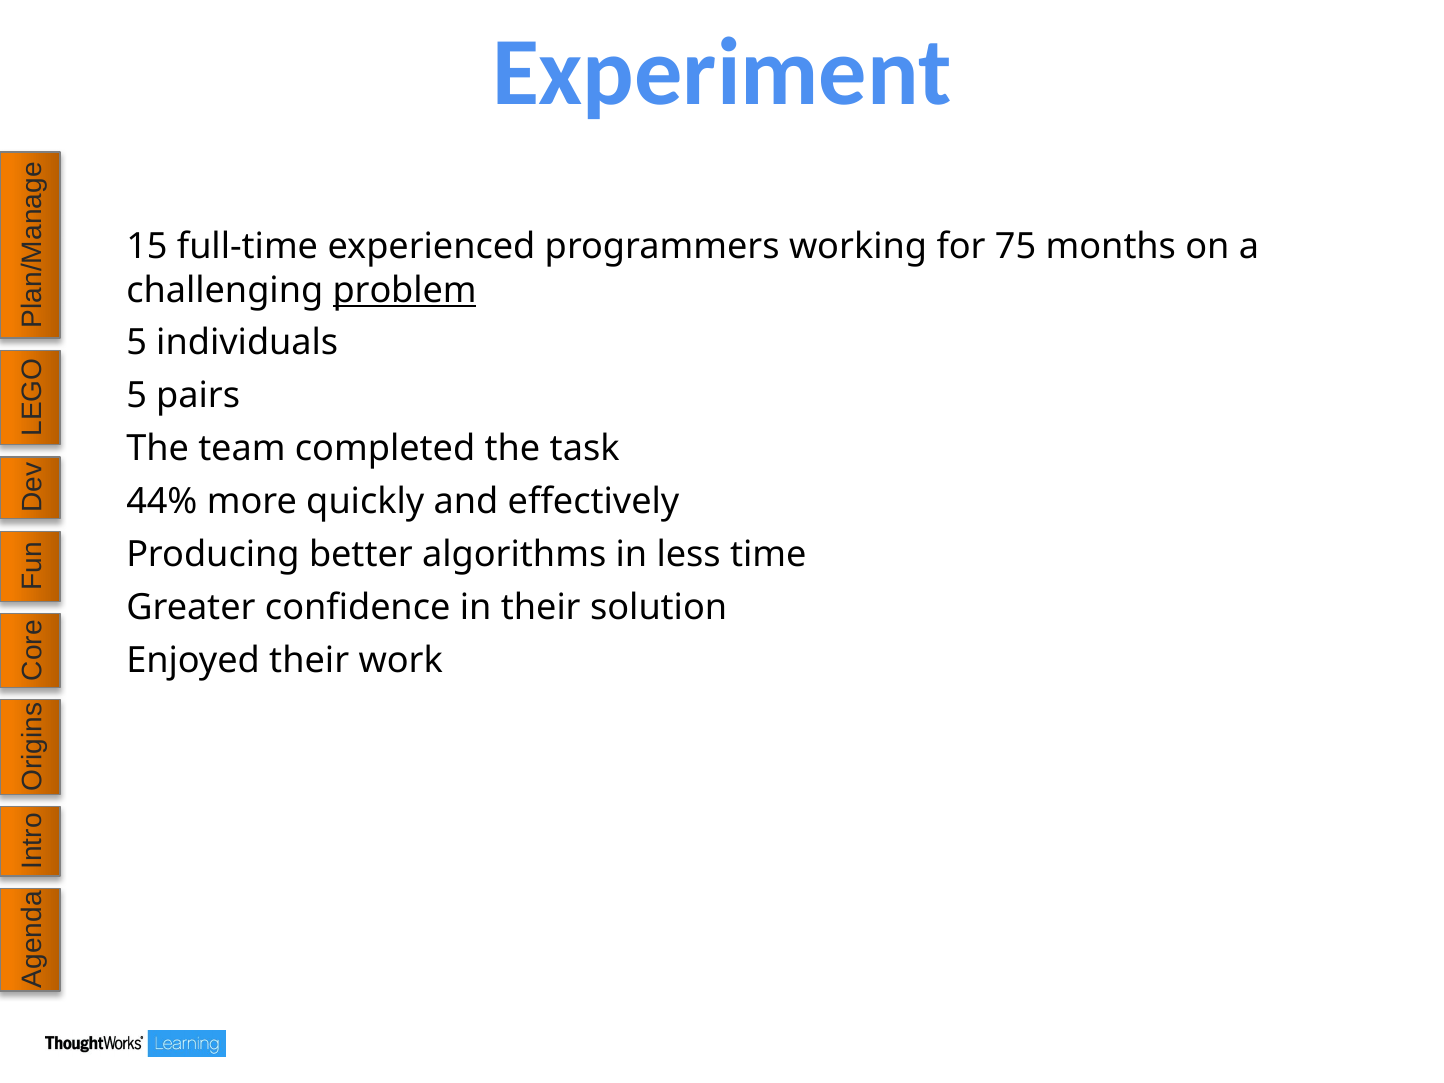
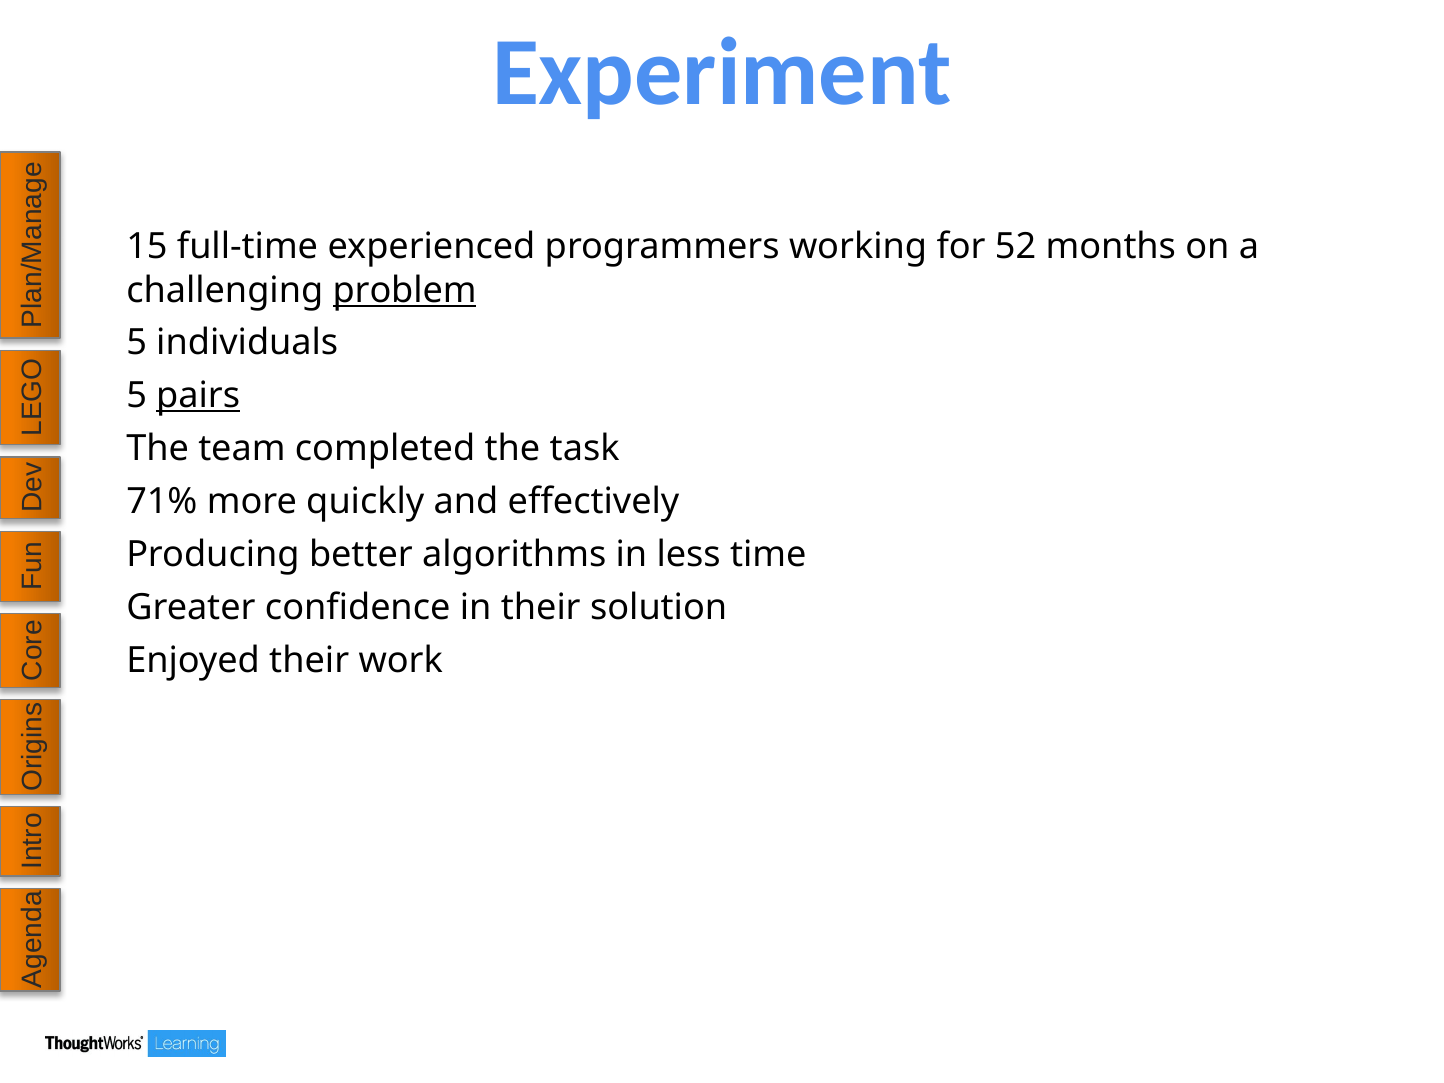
75: 75 -> 52
pairs underline: none -> present
44%: 44% -> 71%
